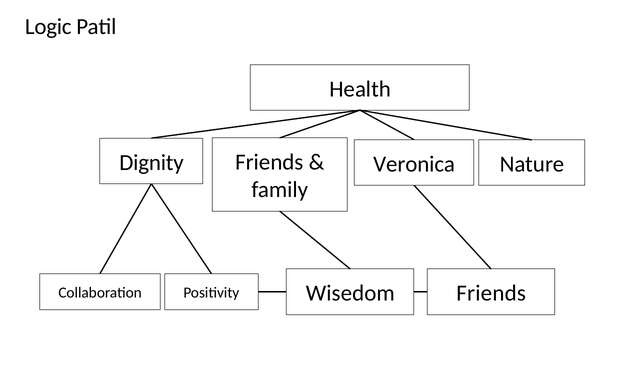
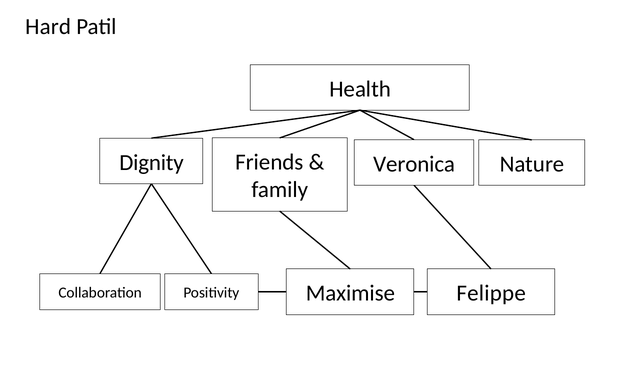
Logic: Logic -> Hard
Wisedom: Wisedom -> Maximise
Friends at (491, 293): Friends -> Felippe
